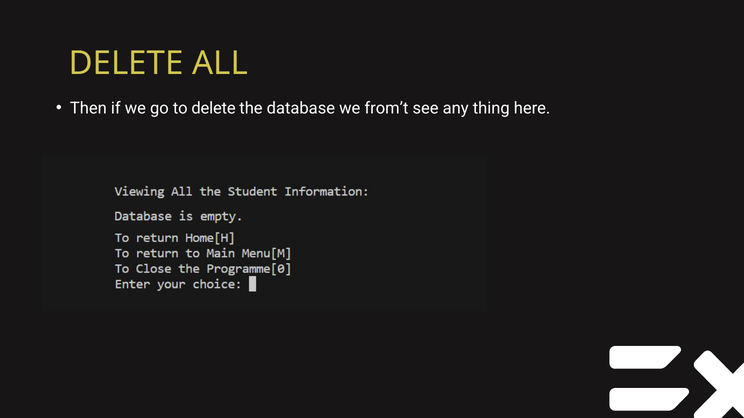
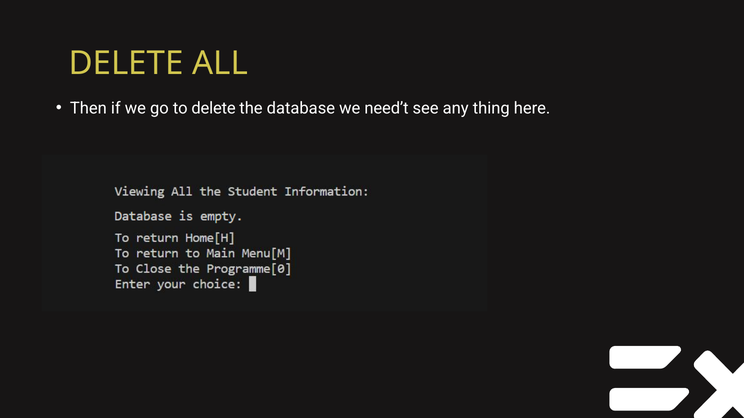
from’t: from’t -> need’t
